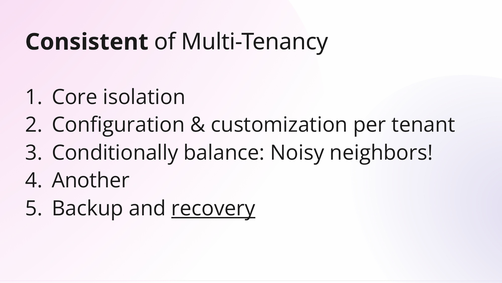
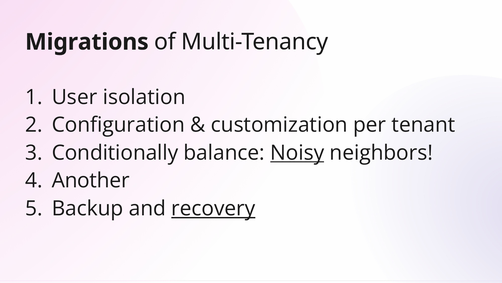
Consistent: Consistent -> Migrations
Core: Core -> User
Noisy underline: none -> present
